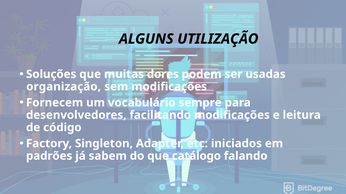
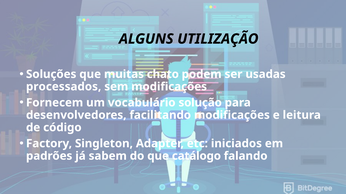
dores: dores -> chato
organização: organização -> processados
sempre: sempre -> solução
